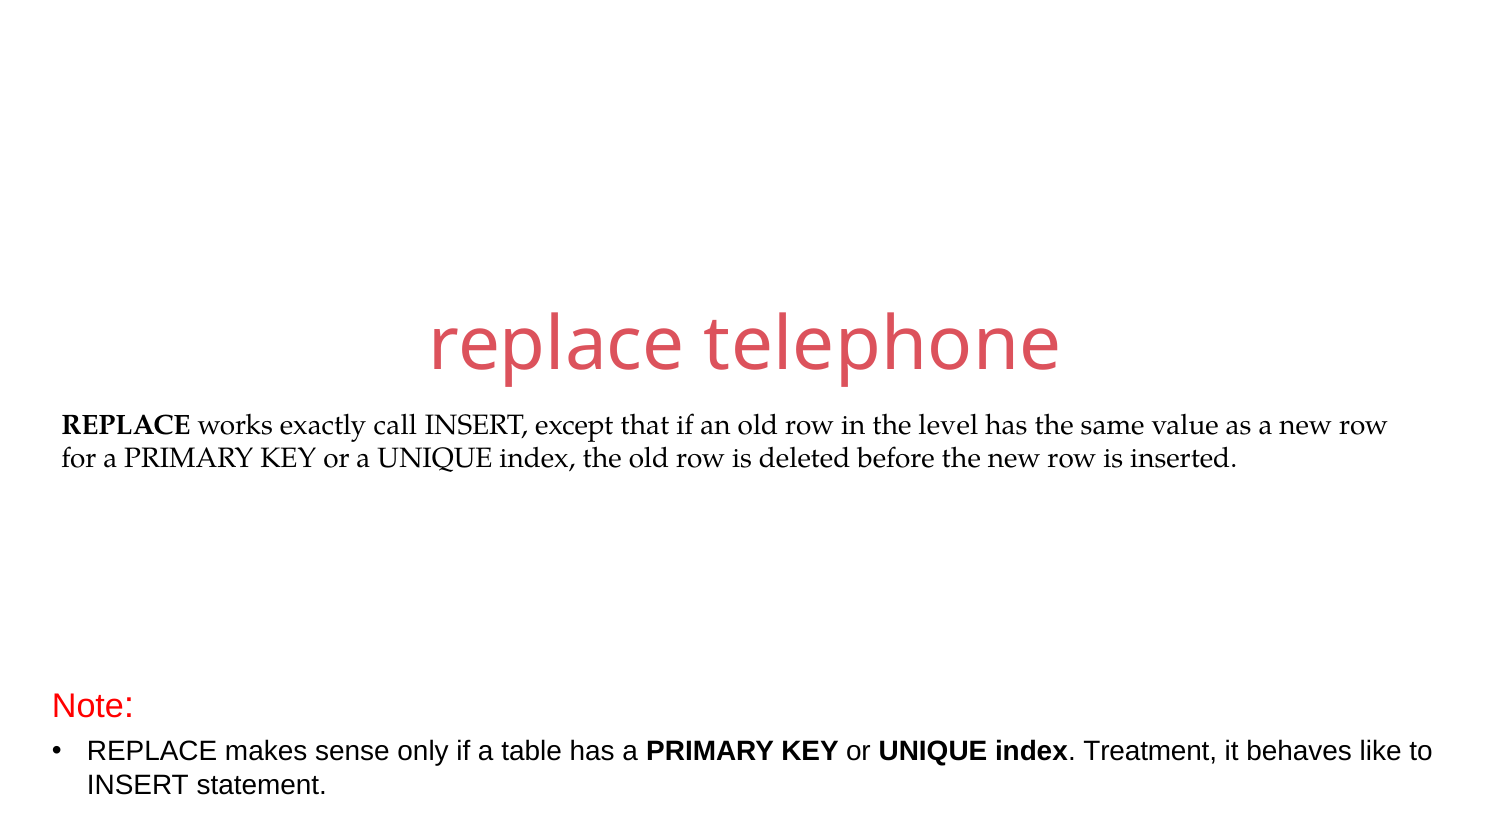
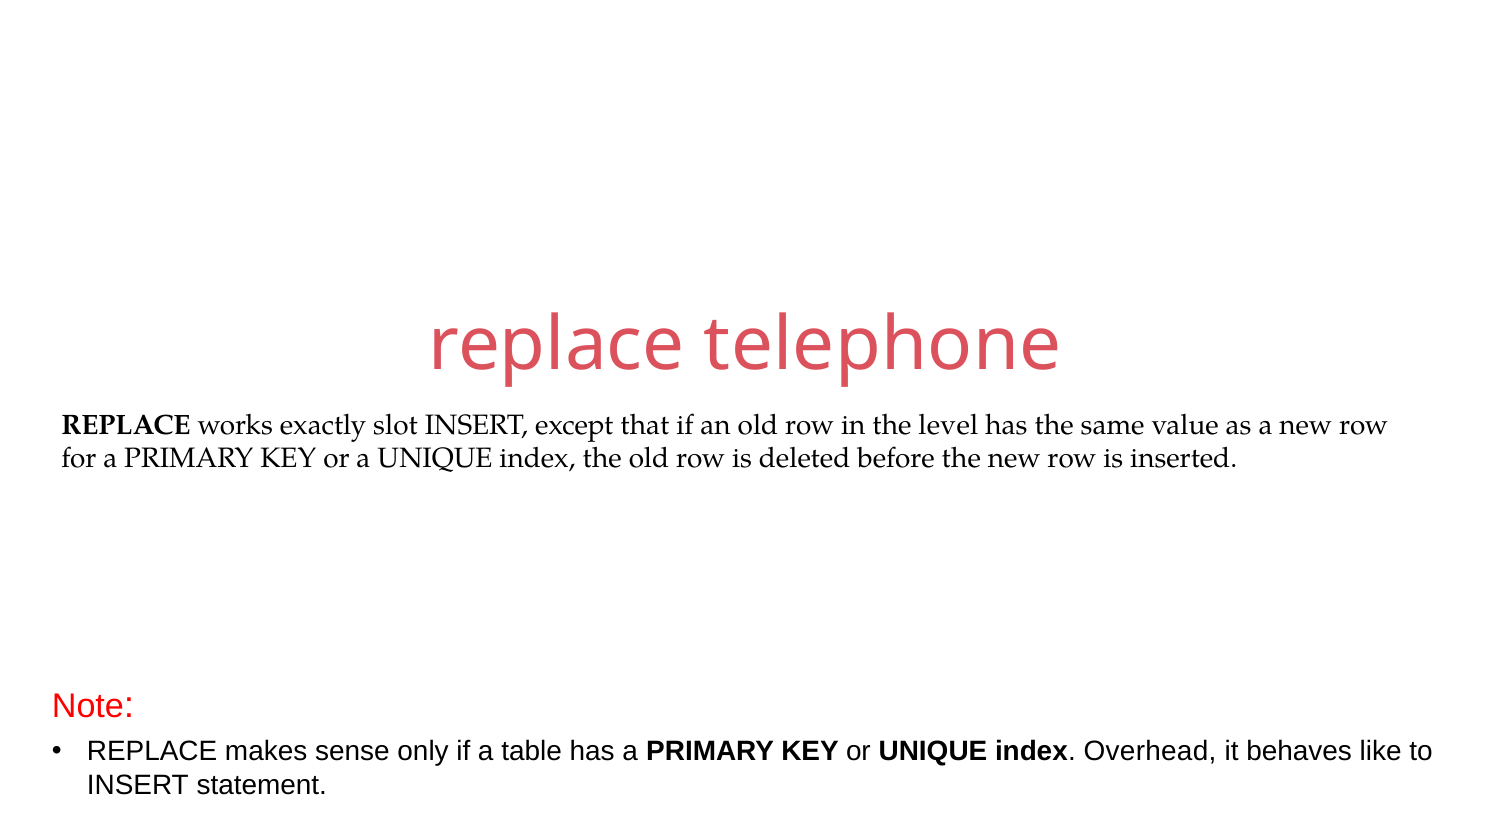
call: call -> slot
Treatment: Treatment -> Overhead
